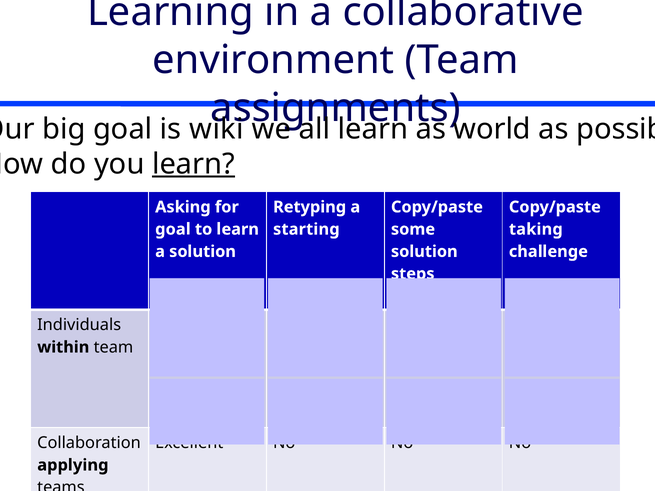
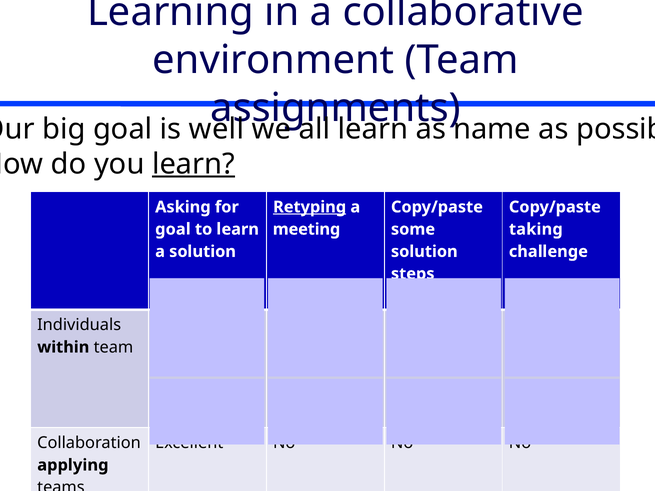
wiki: wiki -> well
world: world -> name
Retyping underline: none -> present
starting: starting -> meeting
